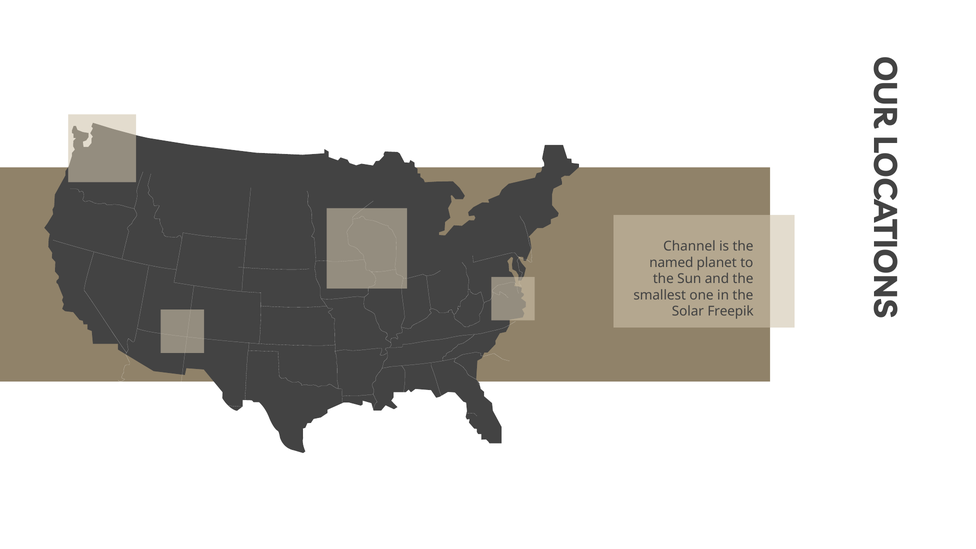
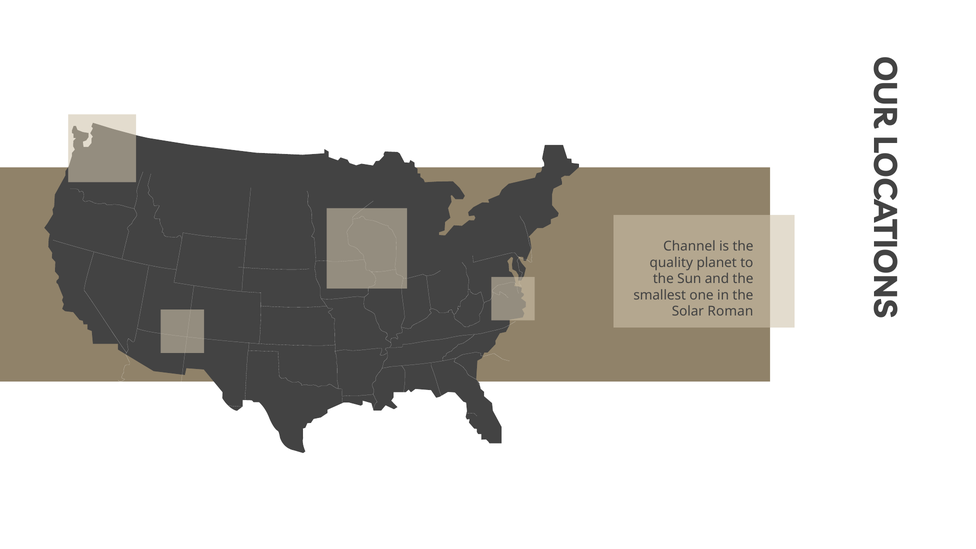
named: named -> quality
Freepik: Freepik -> Roman
